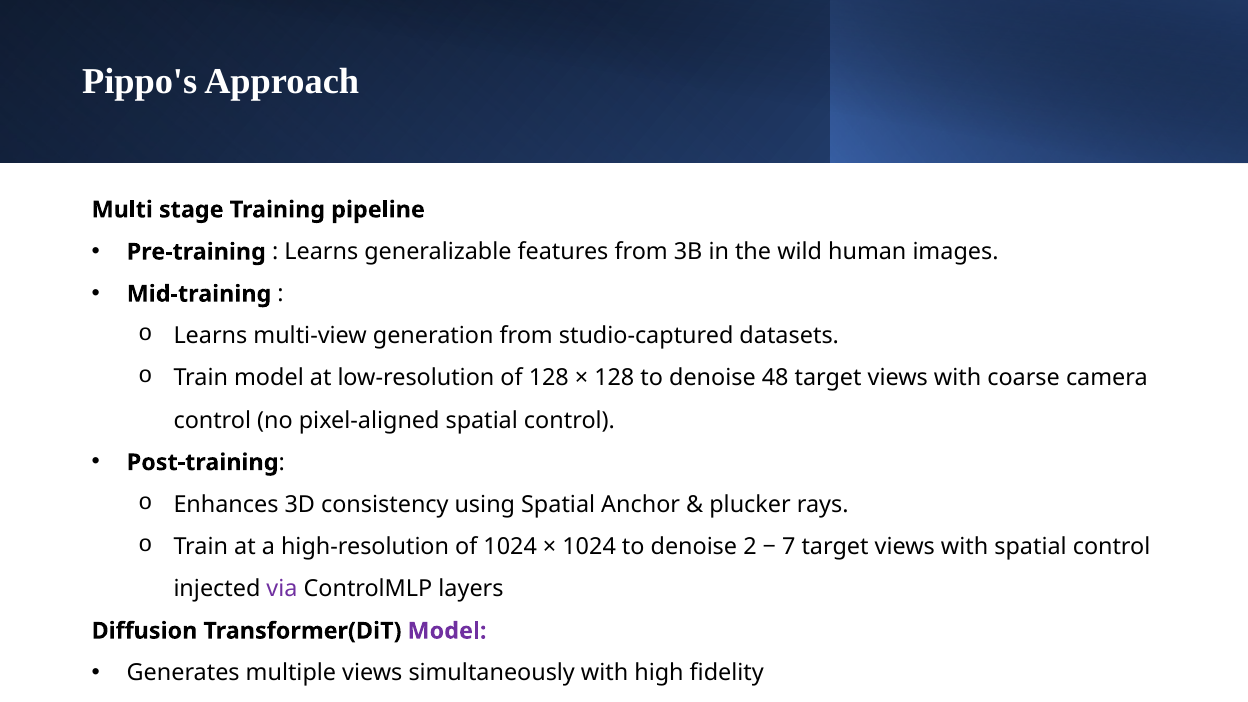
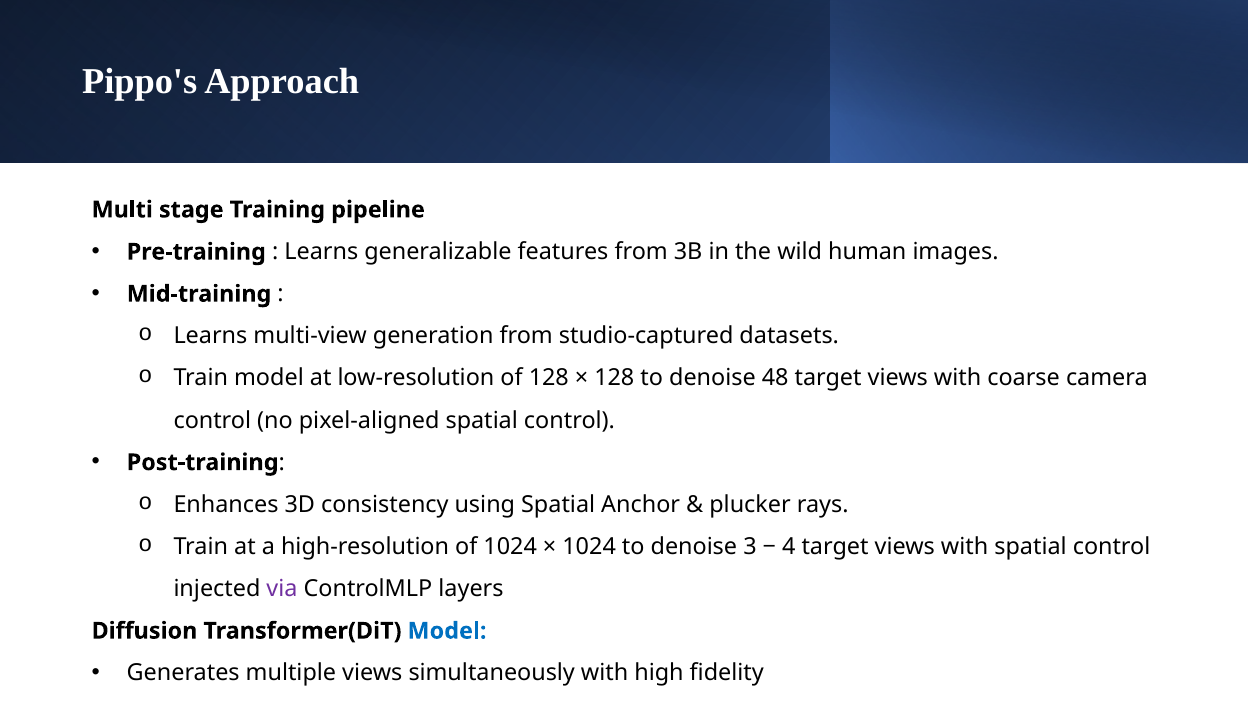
2: 2 -> 3
7: 7 -> 4
Model at (447, 631) colour: purple -> blue
